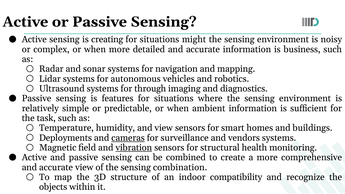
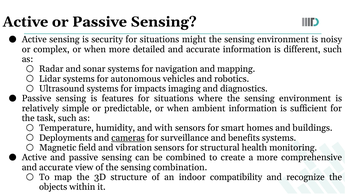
creating: creating -> security
business: business -> different
through: through -> impacts
and view: view -> with
vendors: vendors -> benefits
vibration underline: present -> none
